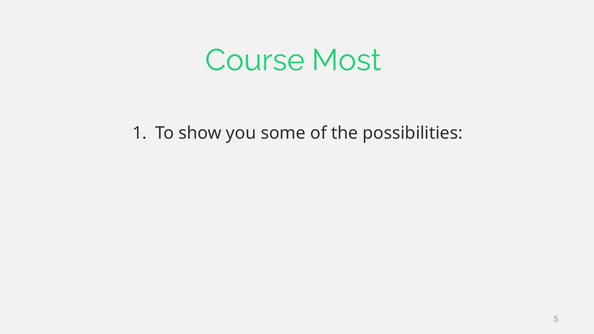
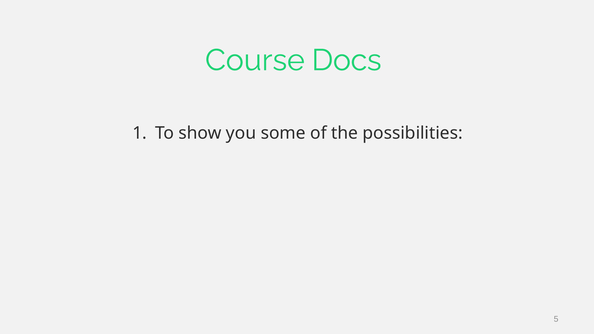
Most: Most -> Docs
